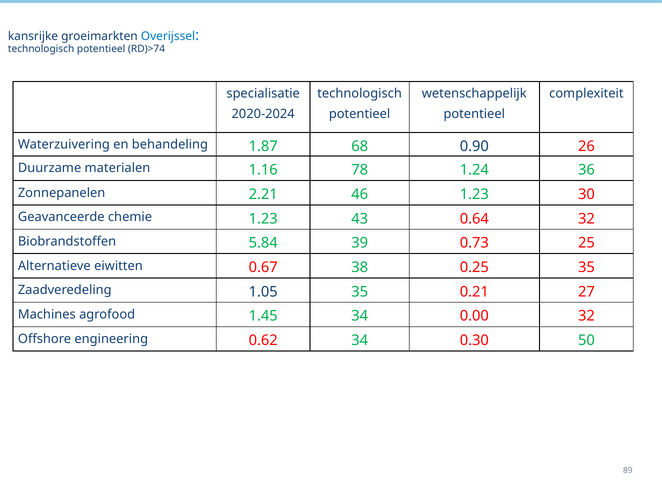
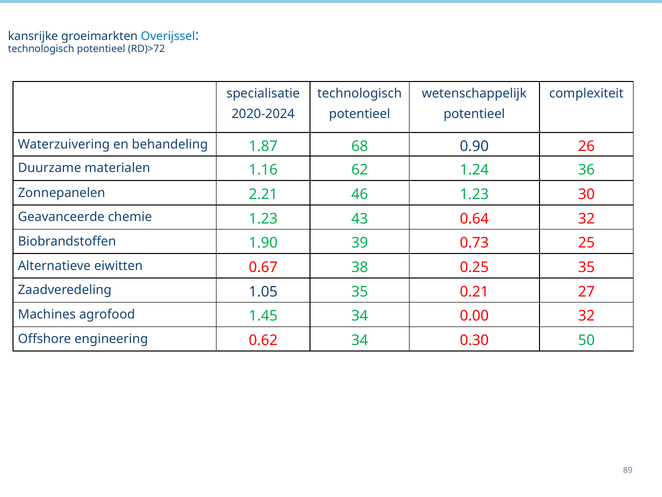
RD)>74: RD)>74 -> RD)>72
78: 78 -> 62
5.84: 5.84 -> 1.90
